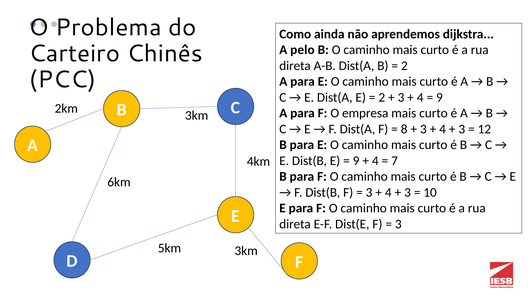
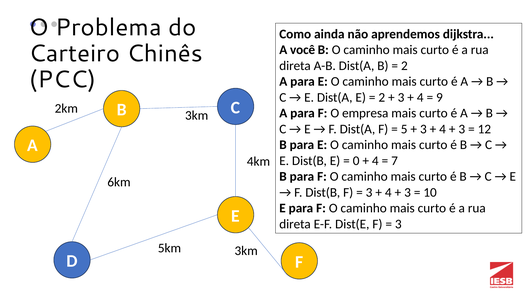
pelo: pelo -> você
8: 8 -> 5
9 at (356, 161): 9 -> 0
